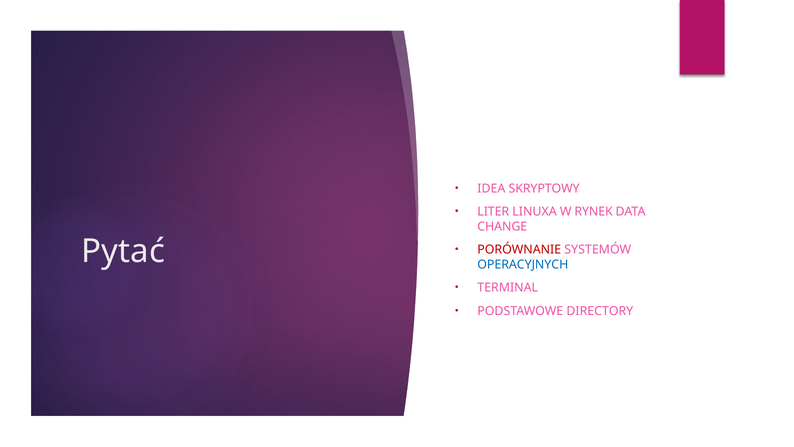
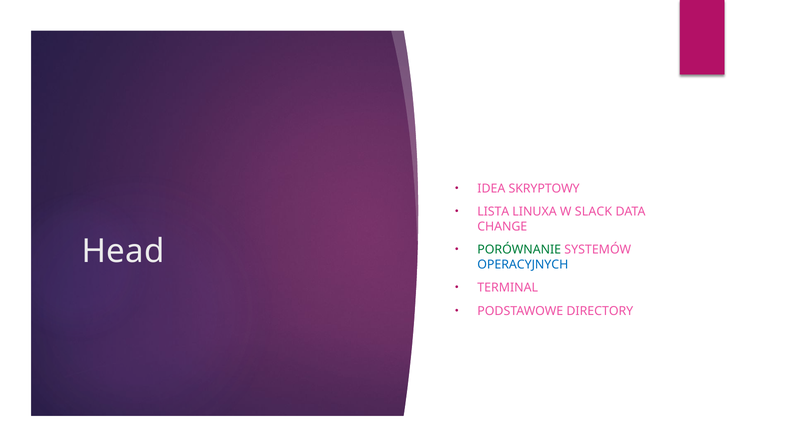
LITER: LITER -> LISTA
RYNEK: RYNEK -> SLACK
Pytać: Pytać -> Head
PORÓWNANIE colour: red -> green
